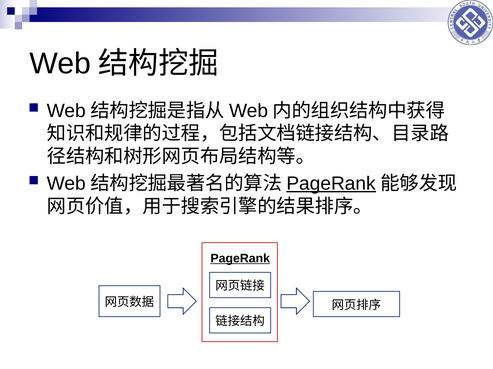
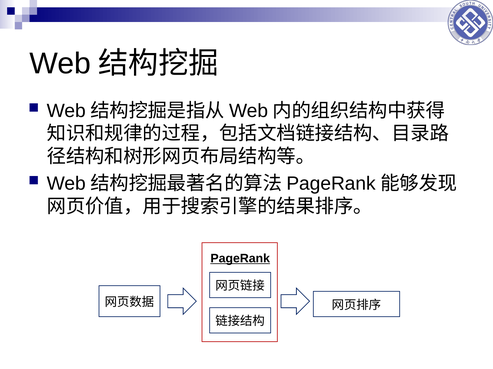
PageRank at (331, 184) underline: present -> none
